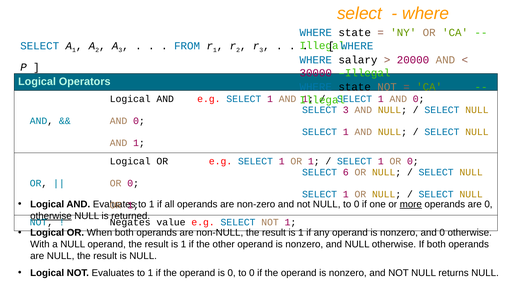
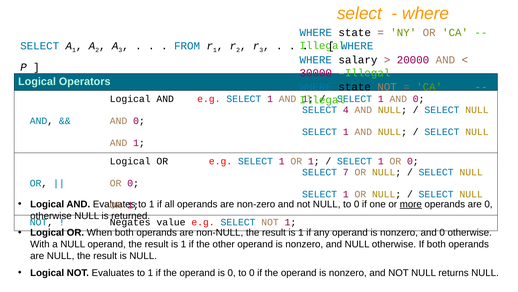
SELECT 3: 3 -> 4
6: 6 -> 7
otherwise at (51, 215) underline: present -> none
